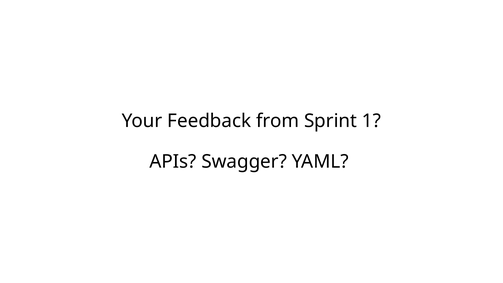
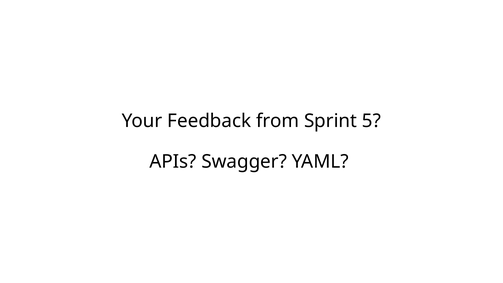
1: 1 -> 5
